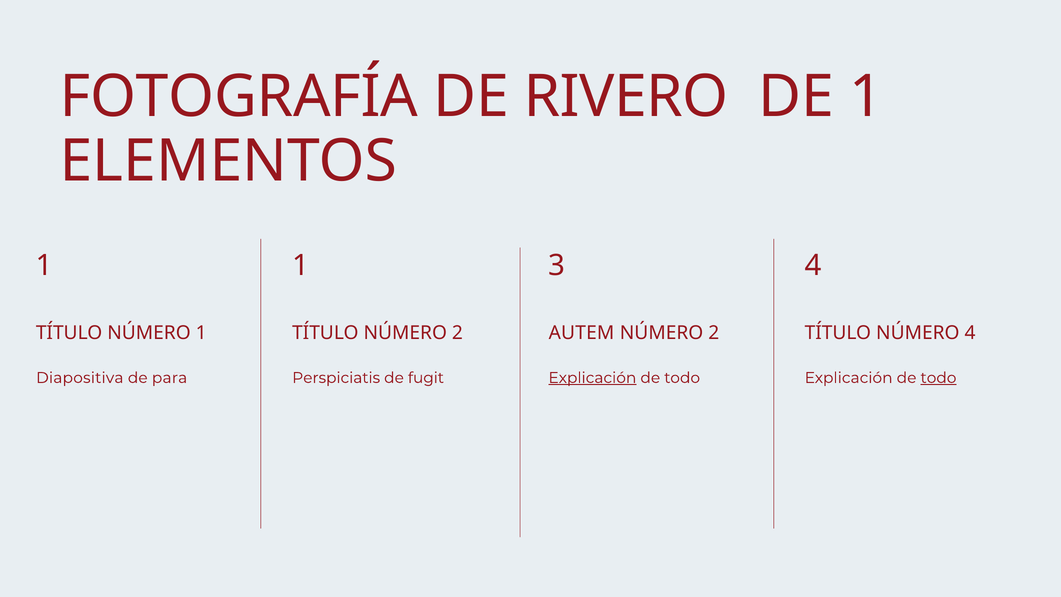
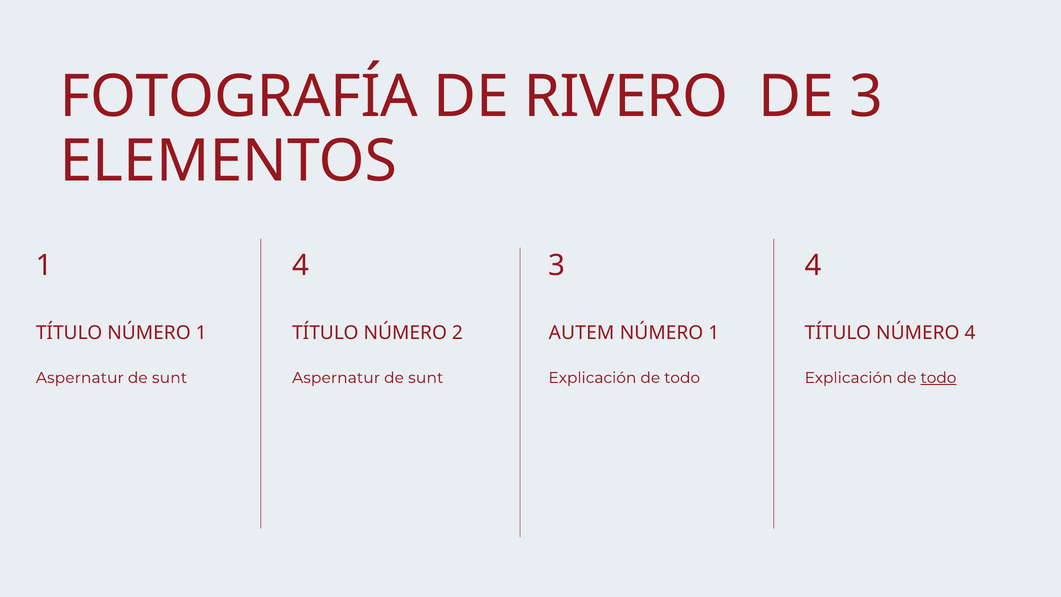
DE 1: 1 -> 3
1 at (301, 266): 1 -> 4
2 at (714, 333): 2 -> 1
Diapositiva at (80, 378): Diapositiva -> Aspernatur
para at (170, 378): para -> sunt
Perspiciatis at (336, 378): Perspiciatis -> Aspernatur
fugit at (426, 378): fugit -> sunt
Explicación at (592, 378) underline: present -> none
